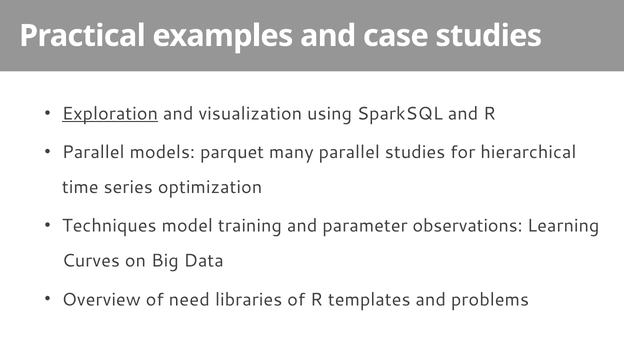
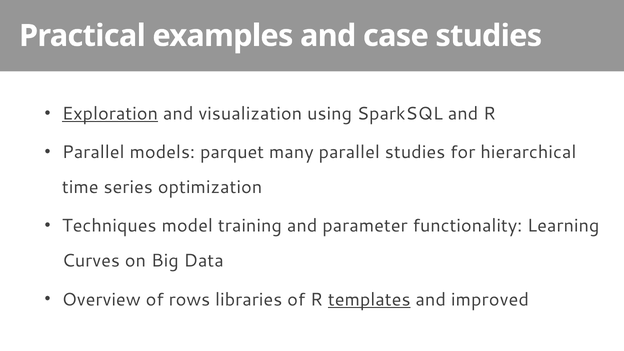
observations: observations -> functionality
need: need -> rows
templates underline: none -> present
problems: problems -> improved
